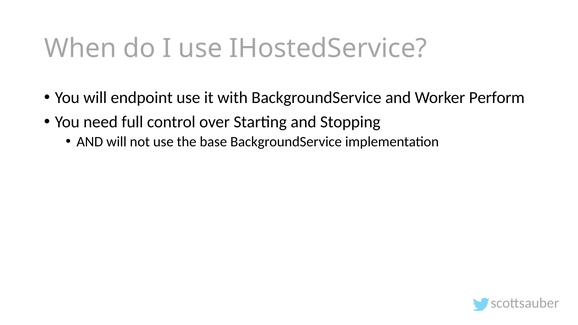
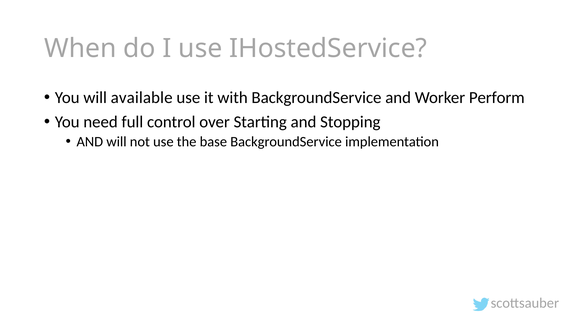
endpoint: endpoint -> available
